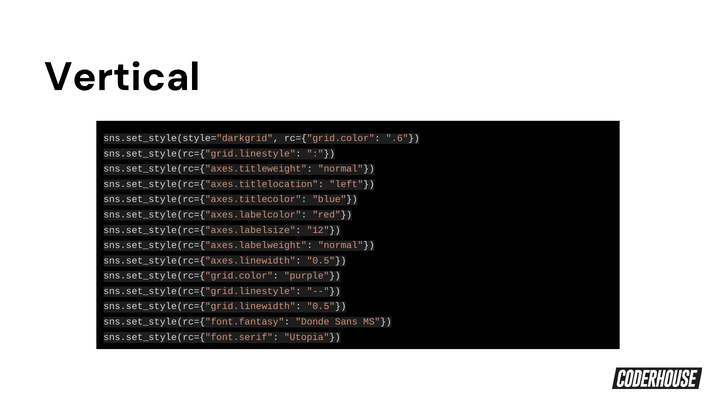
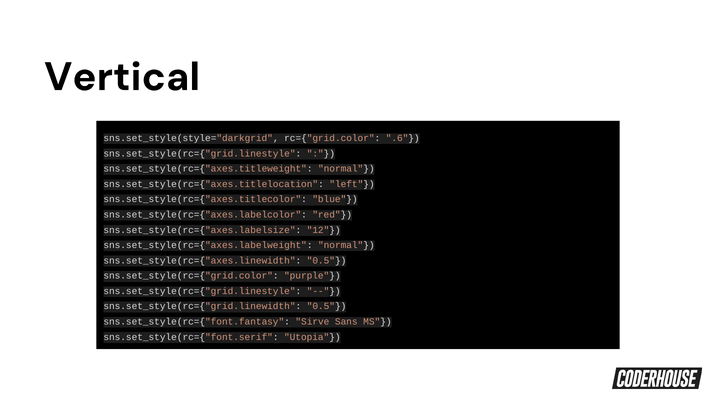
Donde: Donde -> Sirve
